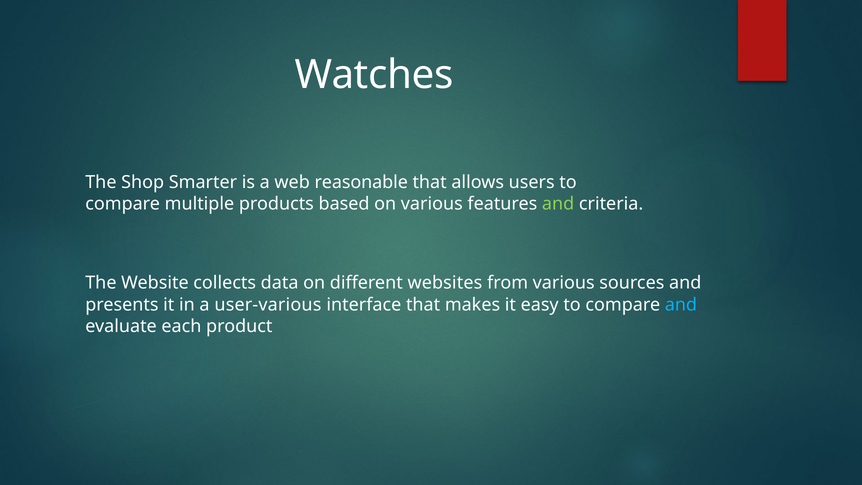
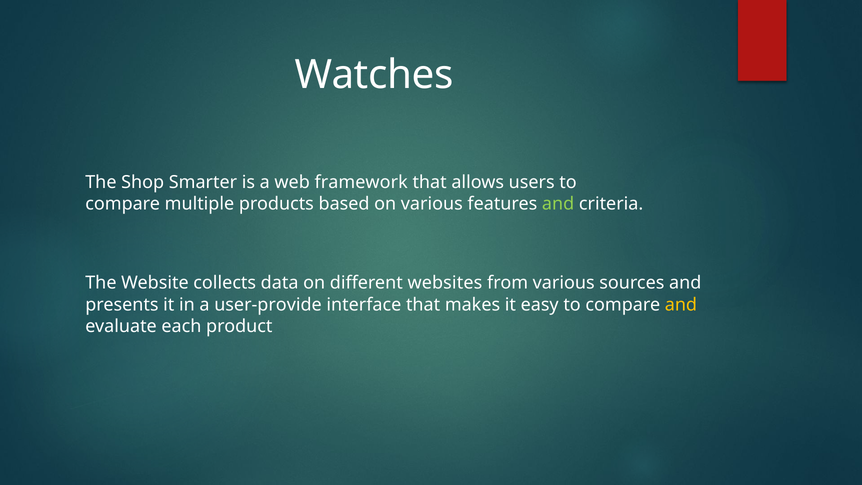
reasonable: reasonable -> framework
user-various: user-various -> user-provide
and at (681, 305) colour: light blue -> yellow
